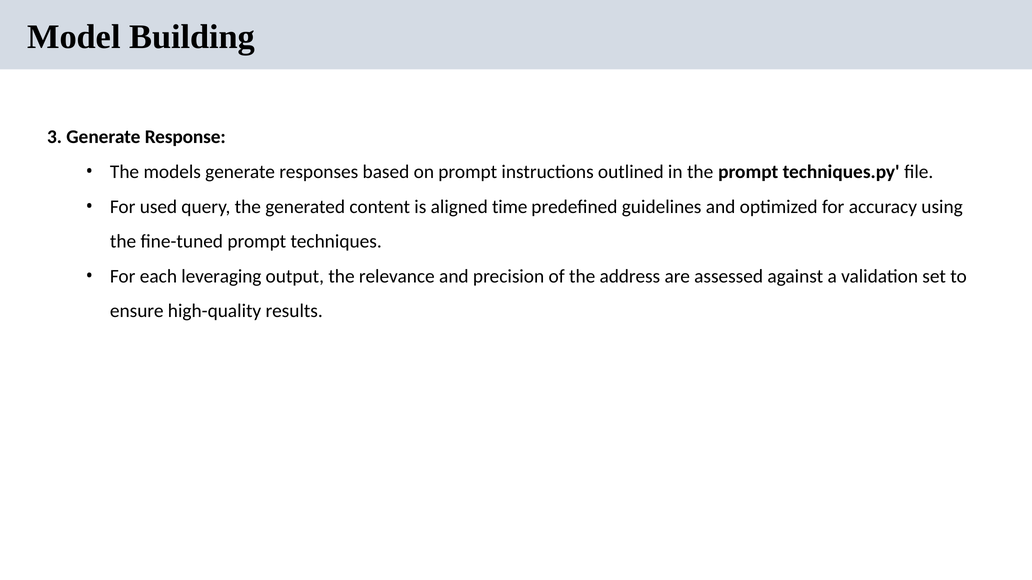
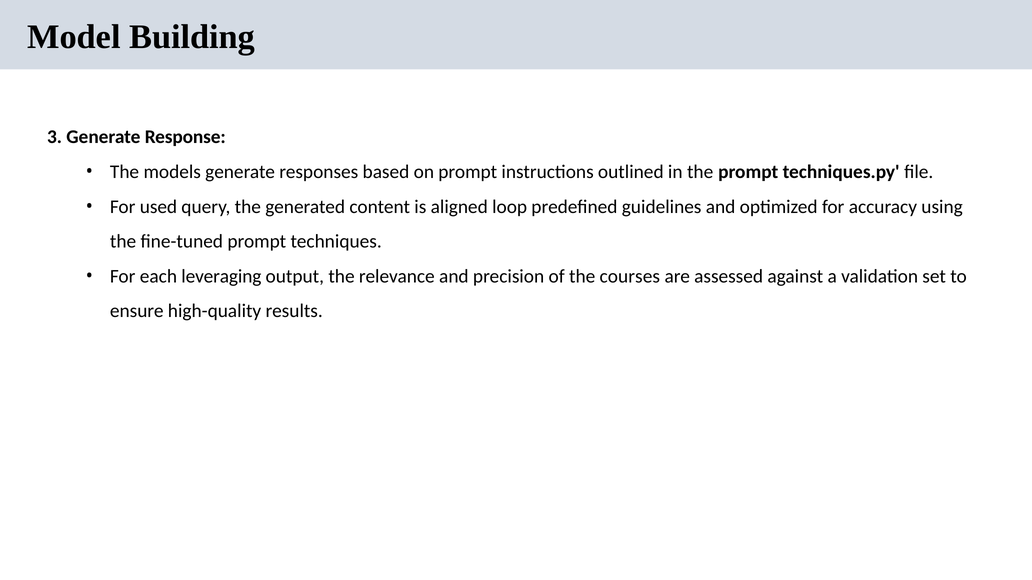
time: time -> loop
address: address -> courses
